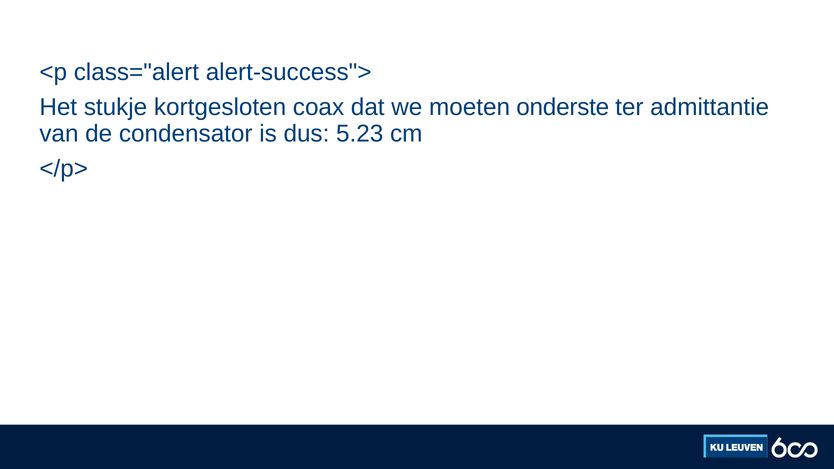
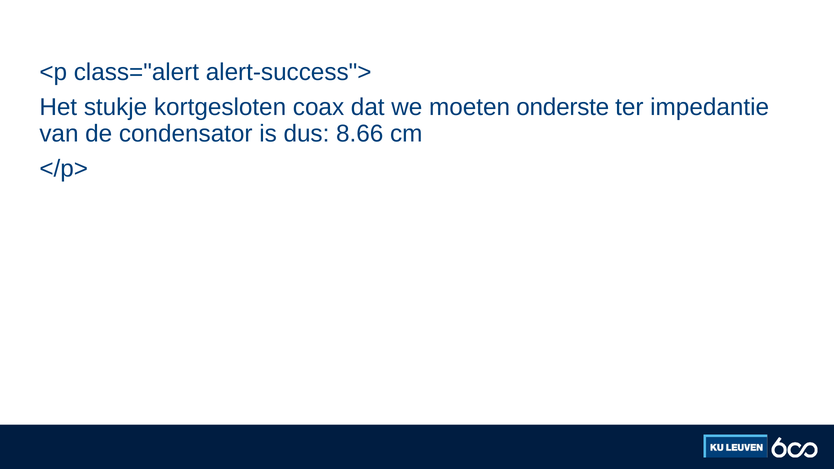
admittantie: admittantie -> impedantie
5.23: 5.23 -> 8.66
